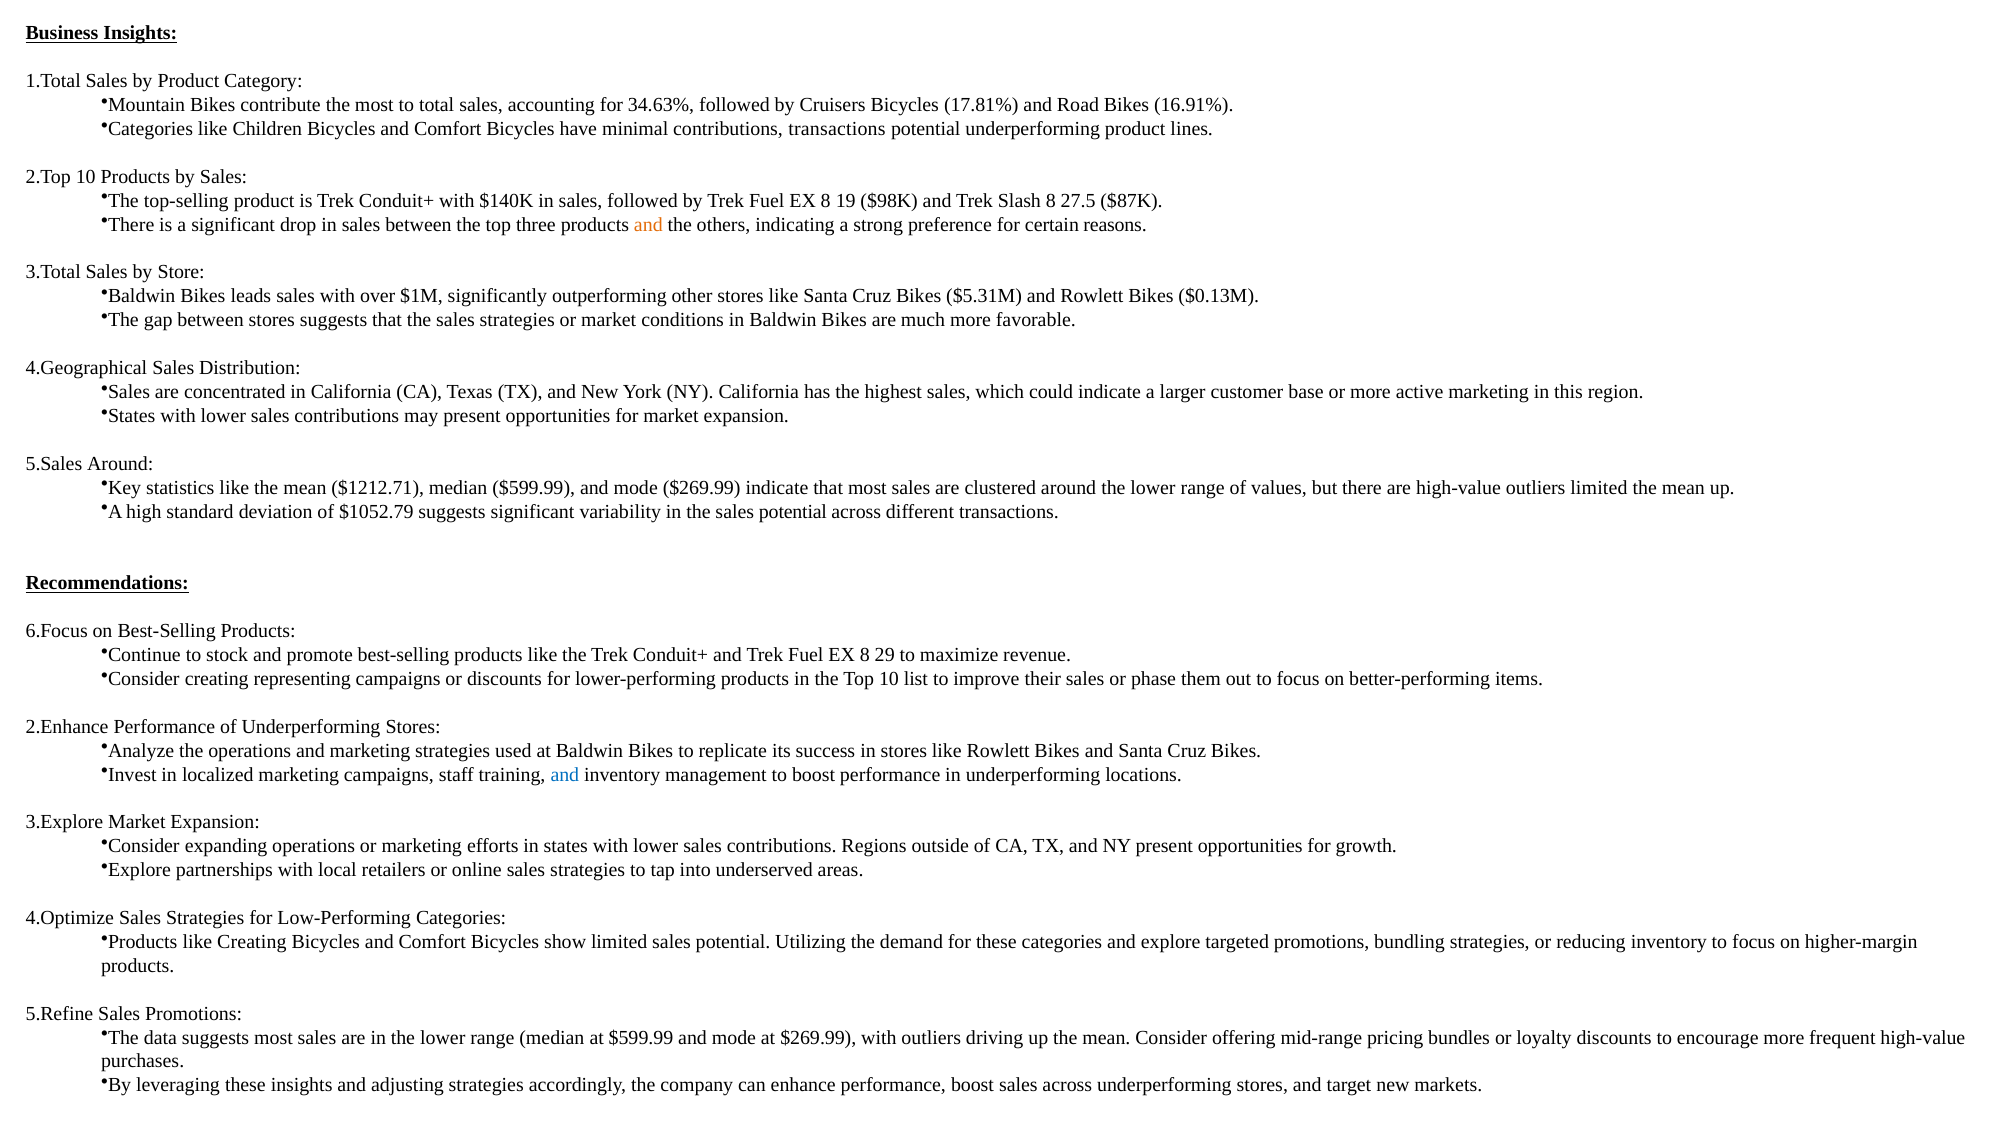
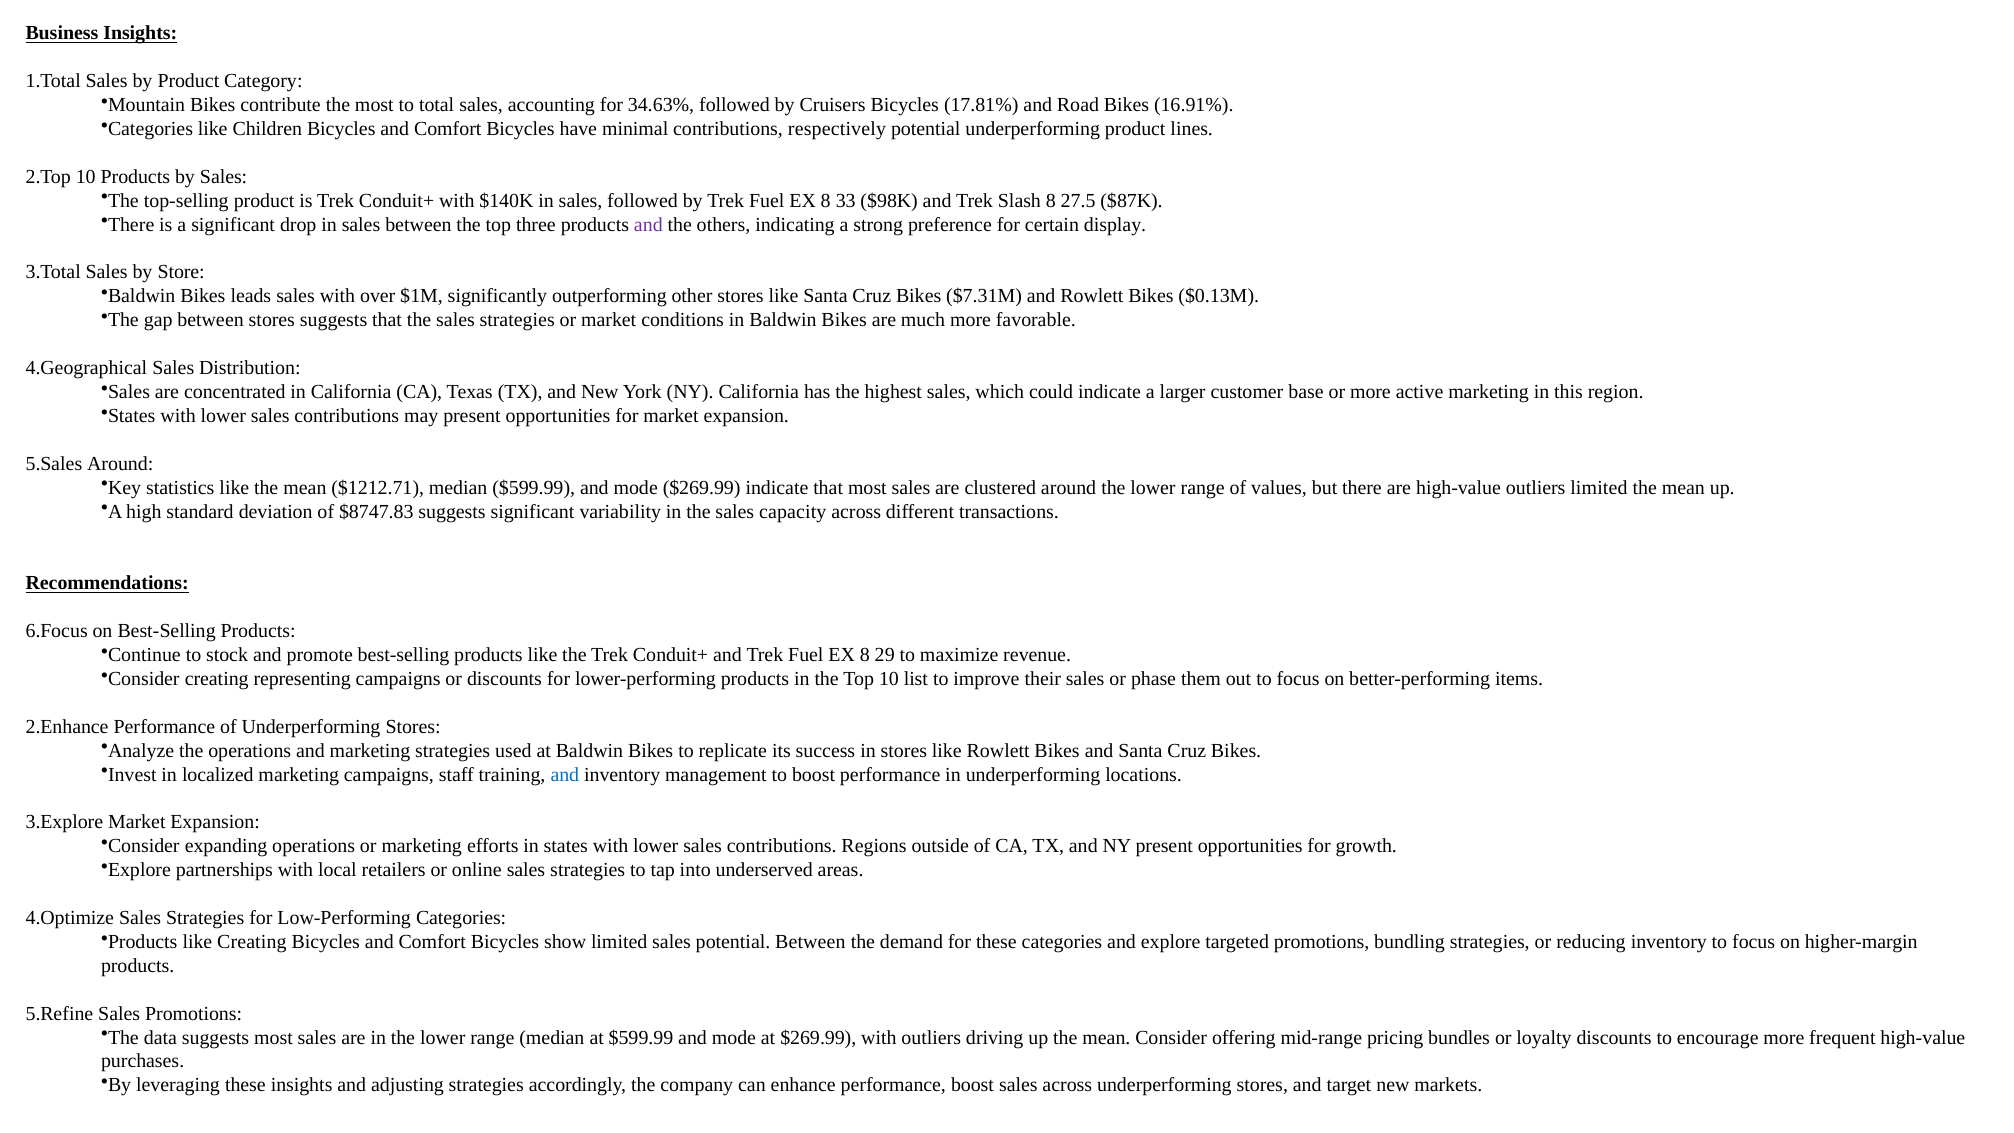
contributions transactions: transactions -> respectively
19: 19 -> 33
and at (648, 225) colour: orange -> purple
reasons: reasons -> display
$5.31M: $5.31M -> $7.31M
$1052.79: $1052.79 -> $8747.83
the sales potential: potential -> capacity
potential Utilizing: Utilizing -> Between
